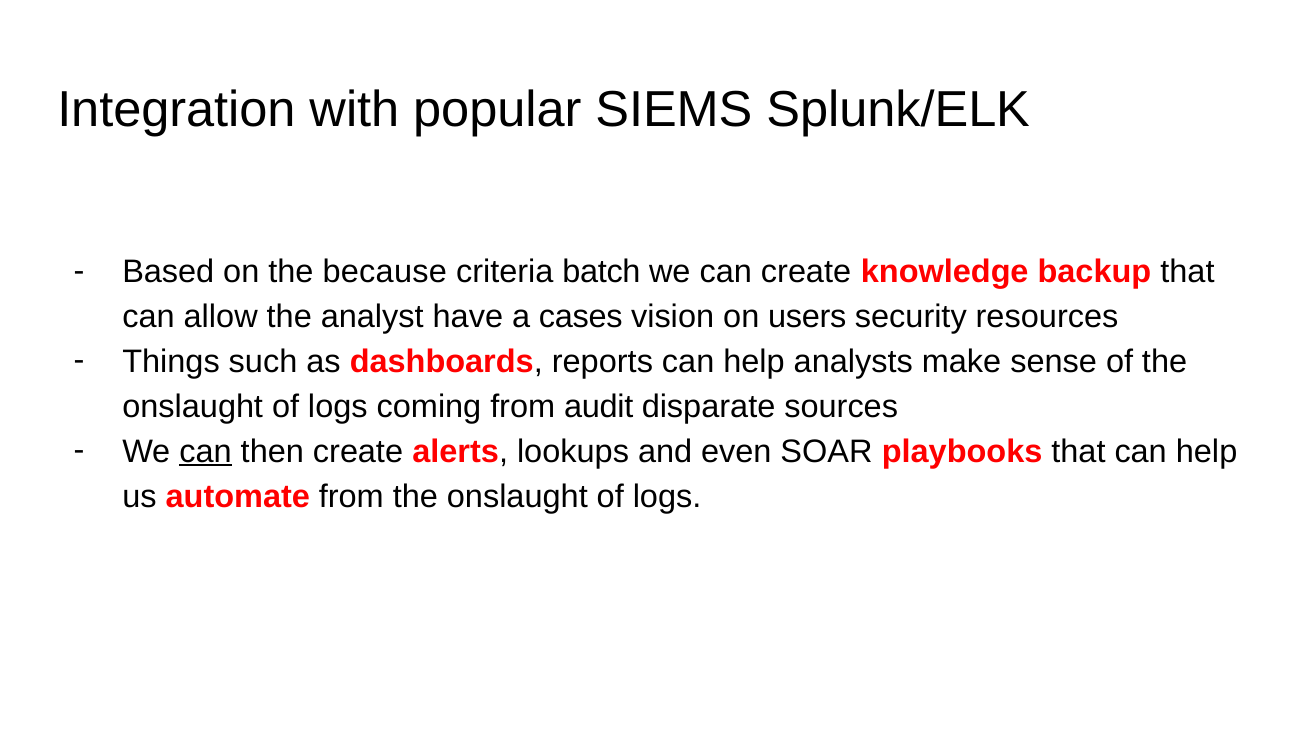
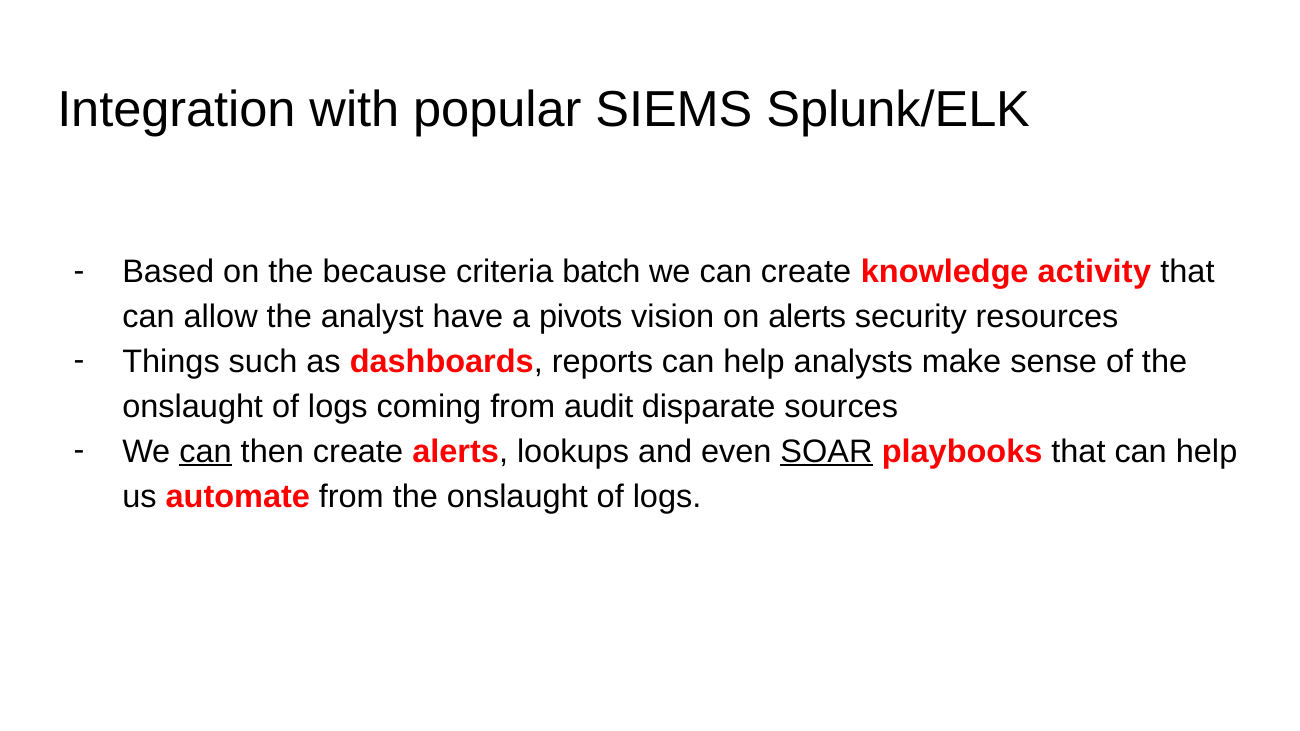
backup: backup -> activity
cases: cases -> pivots
on users: users -> alerts
SOAR underline: none -> present
